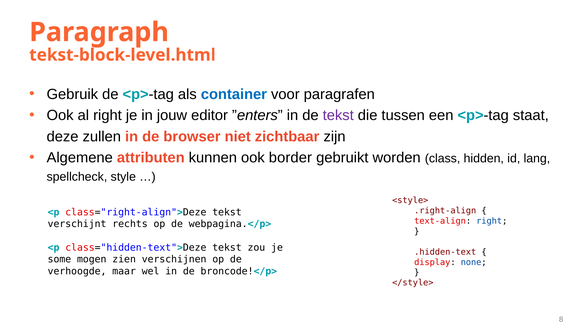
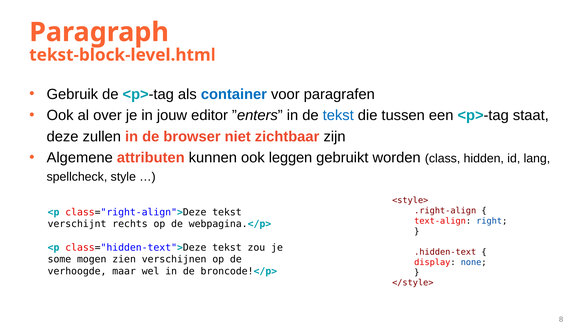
al right: right -> over
tekst at (338, 115) colour: purple -> blue
border: border -> leggen
